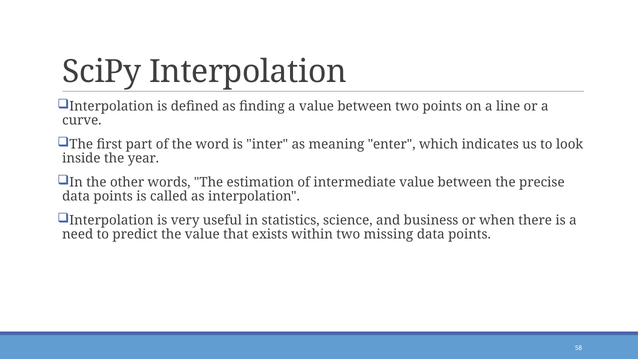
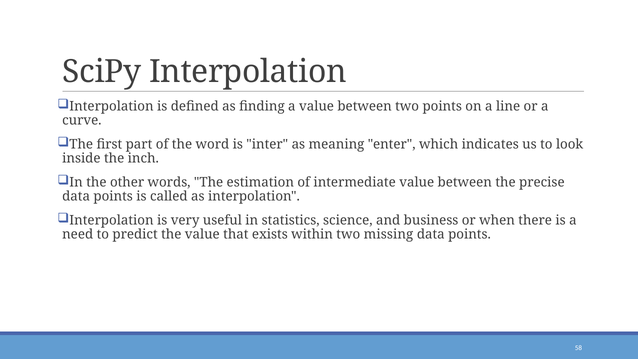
year: year -> inch
